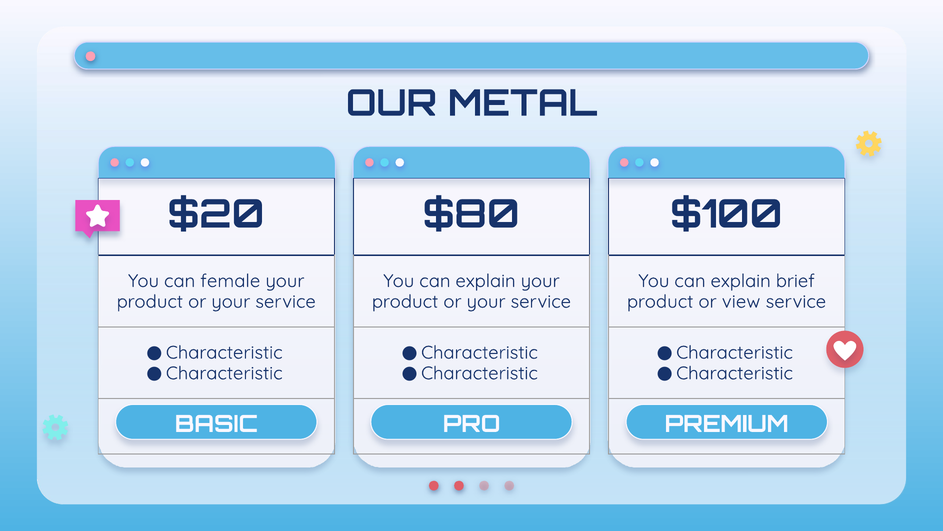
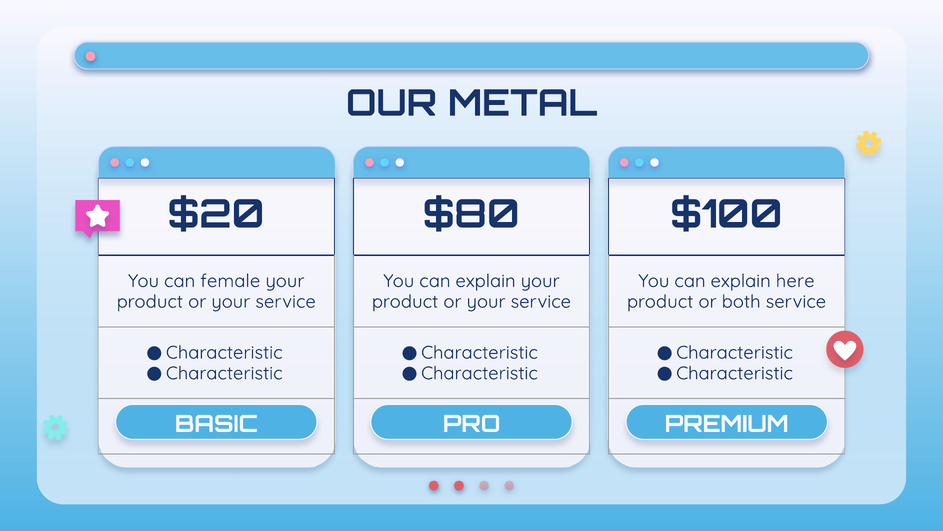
brief: brief -> here
view: view -> both
